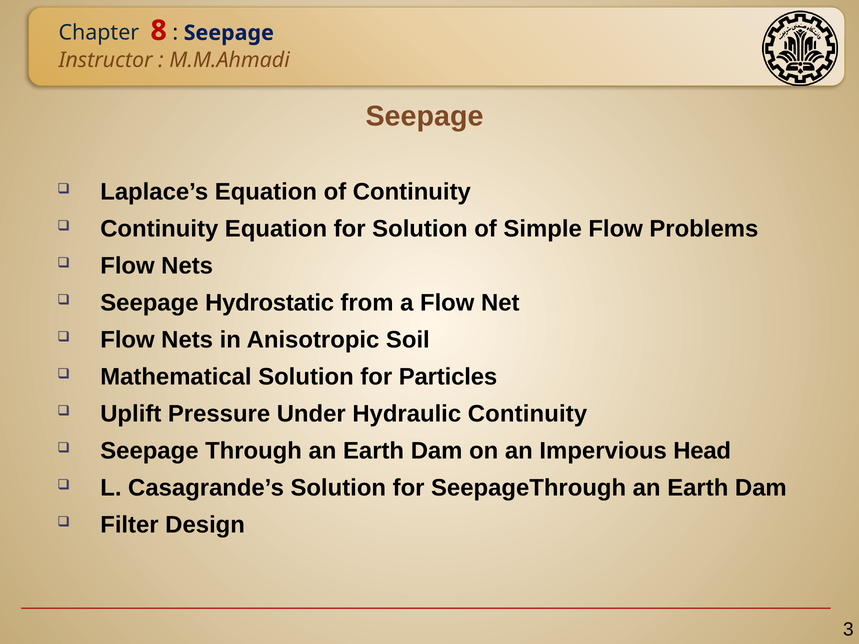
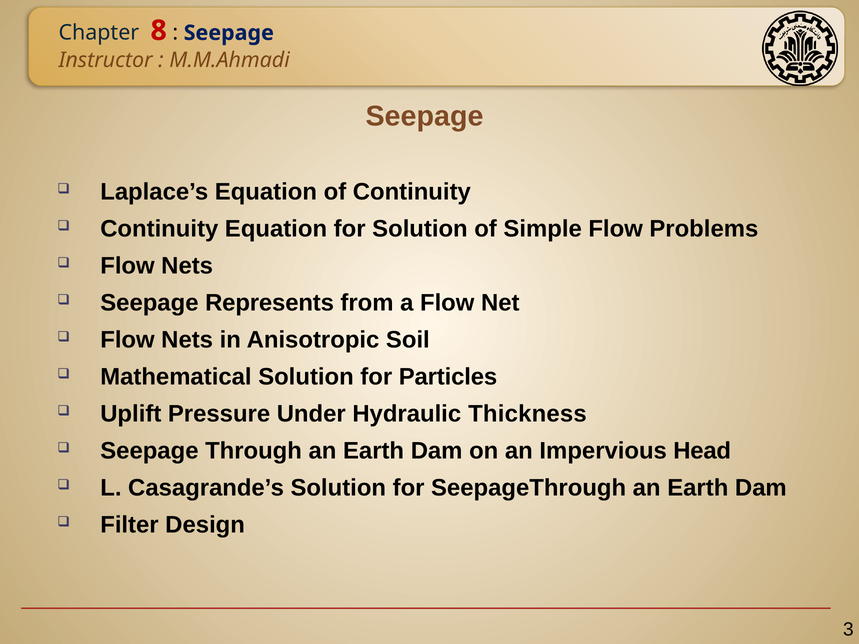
Hydrostatic: Hydrostatic -> Represents
Hydraulic Continuity: Continuity -> Thickness
